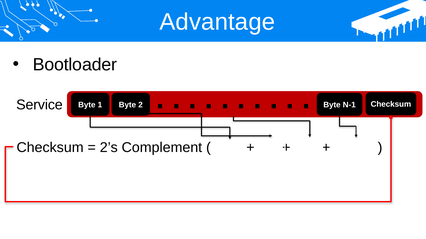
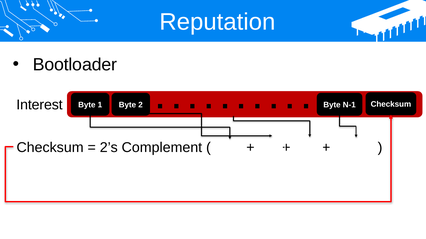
Advantage: Advantage -> Reputation
Service: Service -> Interest
